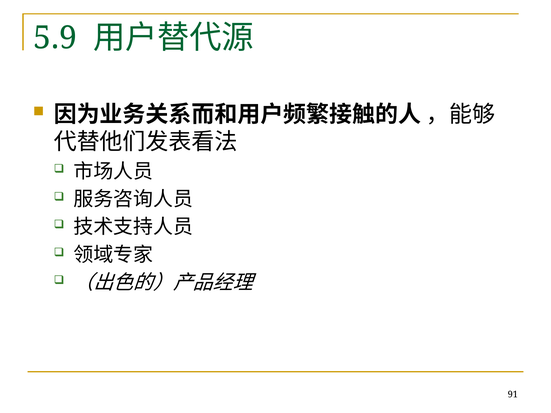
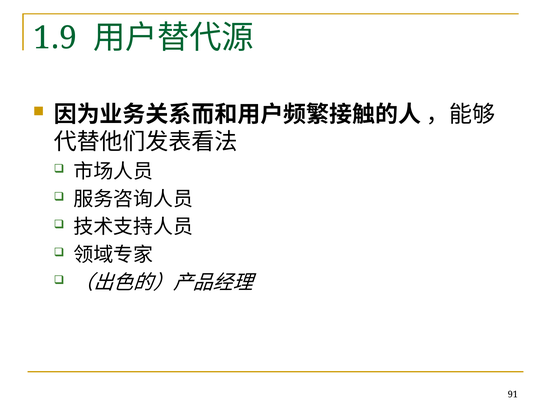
5.9: 5.9 -> 1.9
